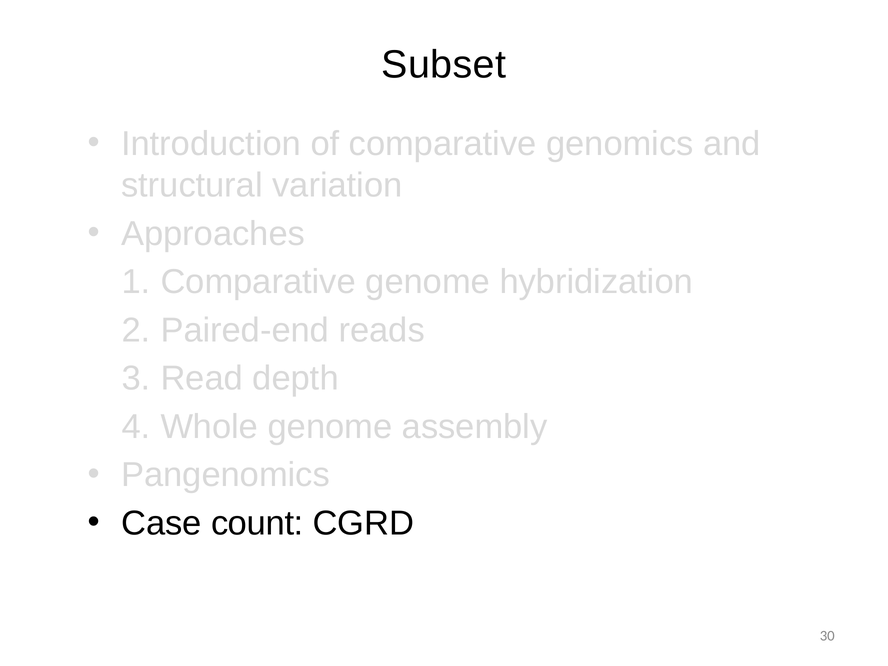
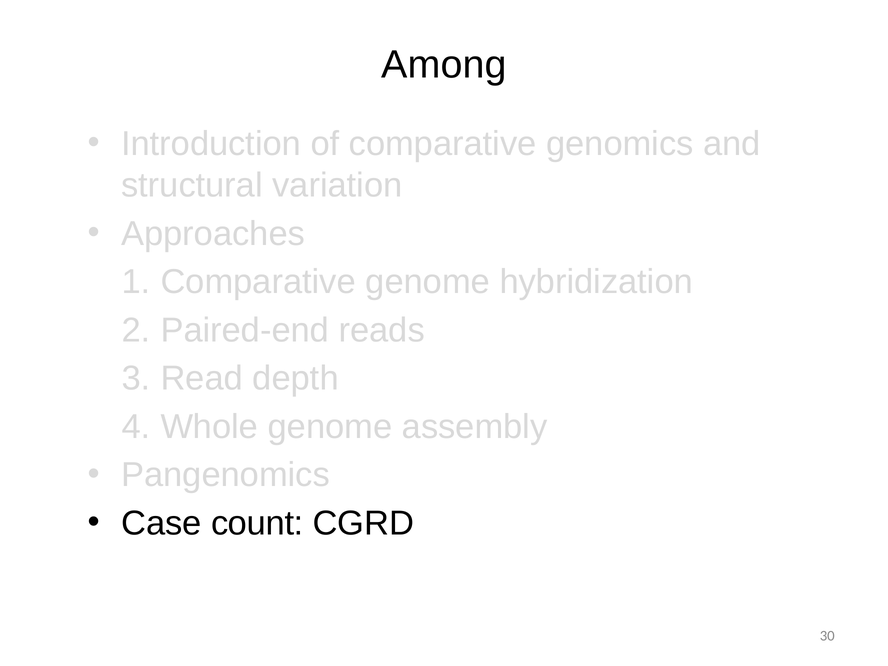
Subset: Subset -> Among
